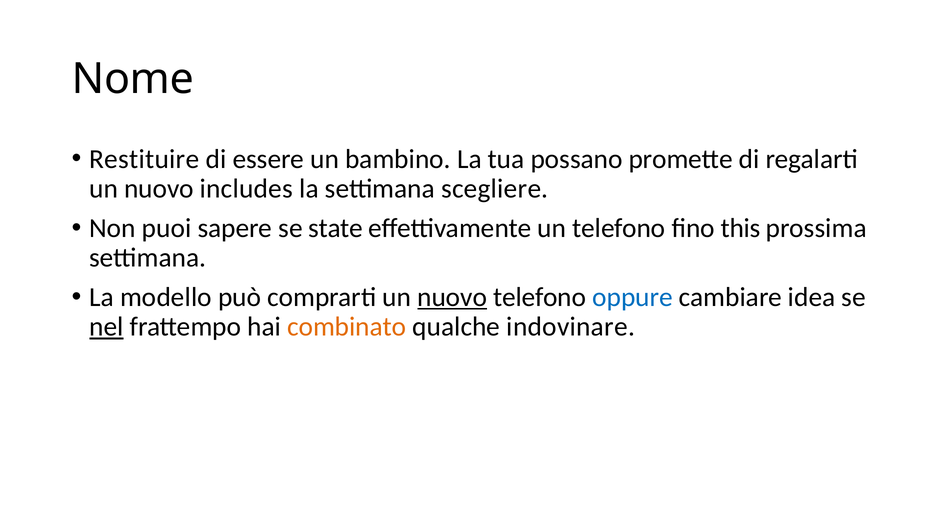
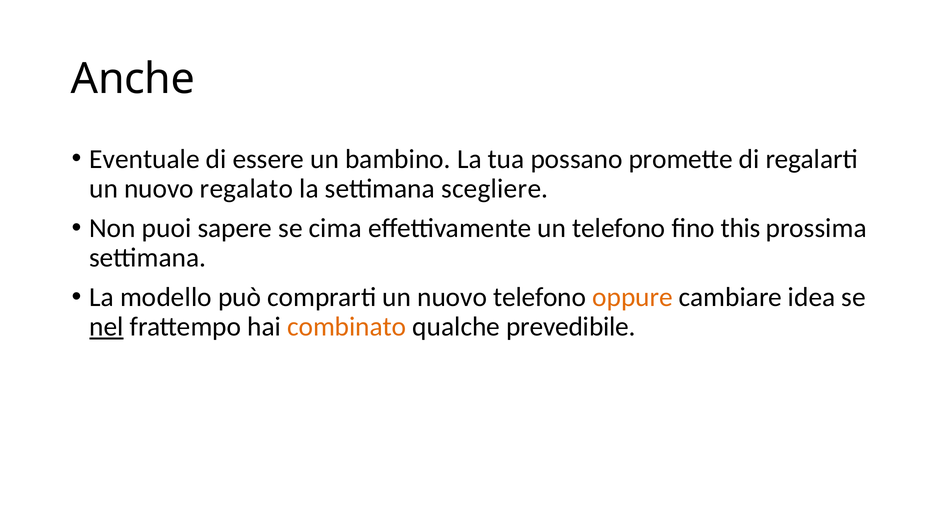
Nome: Nome -> Anche
Restituire: Restituire -> Eventuale
includes: includes -> regalato
state: state -> cima
nuovo at (452, 297) underline: present -> none
oppure colour: blue -> orange
indovinare: indovinare -> prevedibile
